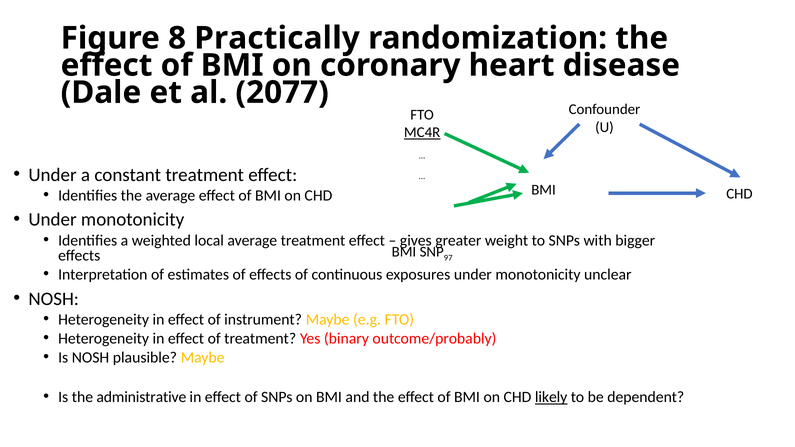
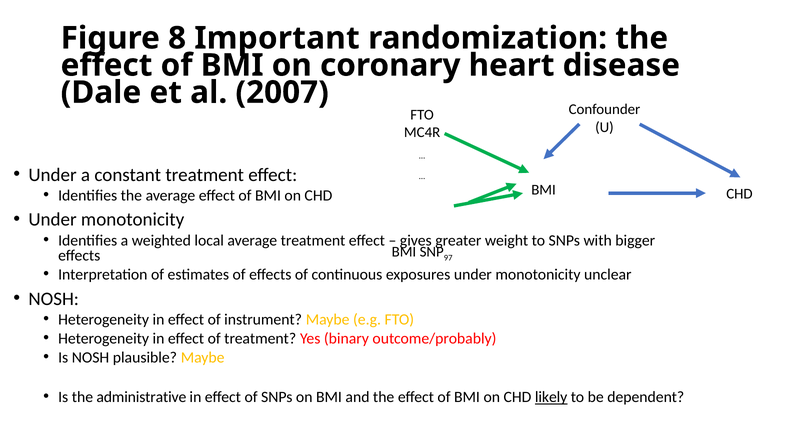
Practically: Practically -> Important
2077: 2077 -> 2007
MC4R underline: present -> none
